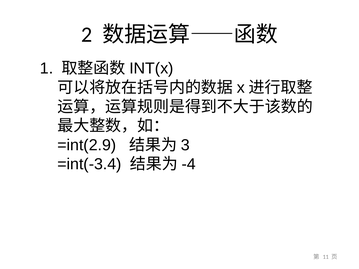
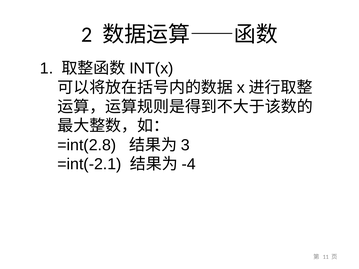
=int(2.9: =int(2.9 -> =int(2.8
=int(-3.4: =int(-3.4 -> =int(-2.1
